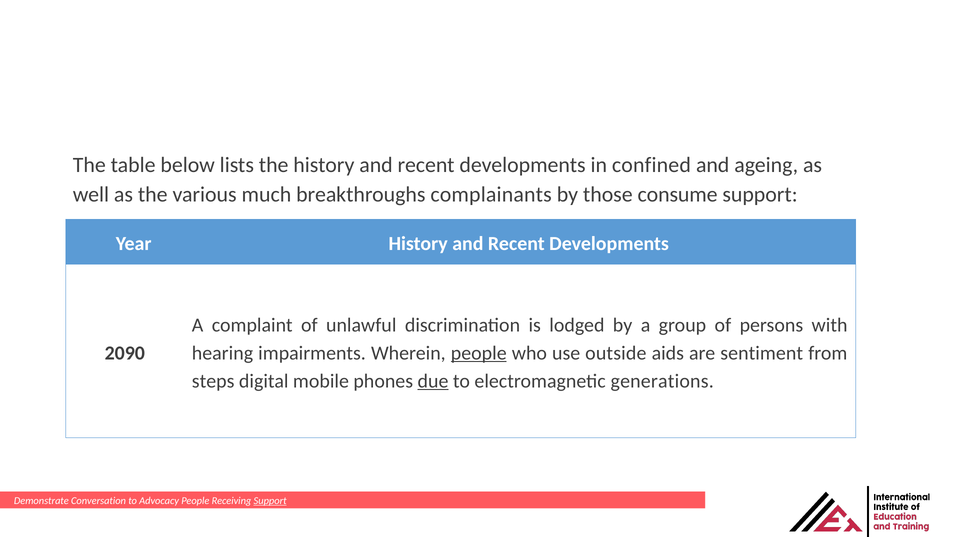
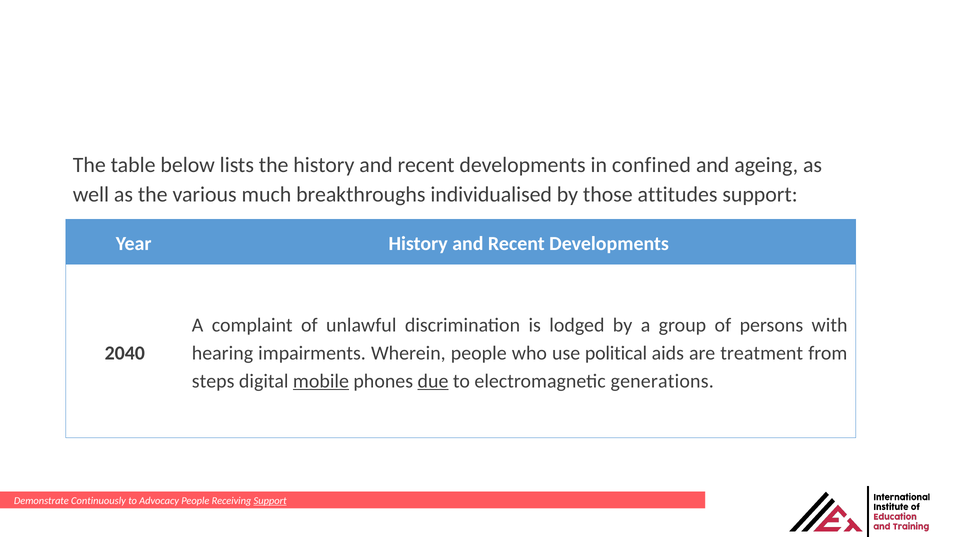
complainants: complainants -> individualised
consume: consume -> attitudes
2090: 2090 -> 2040
people at (479, 353) underline: present -> none
outside: outside -> political
sentiment: sentiment -> treatment
mobile underline: none -> present
Conversation: Conversation -> Continuously
